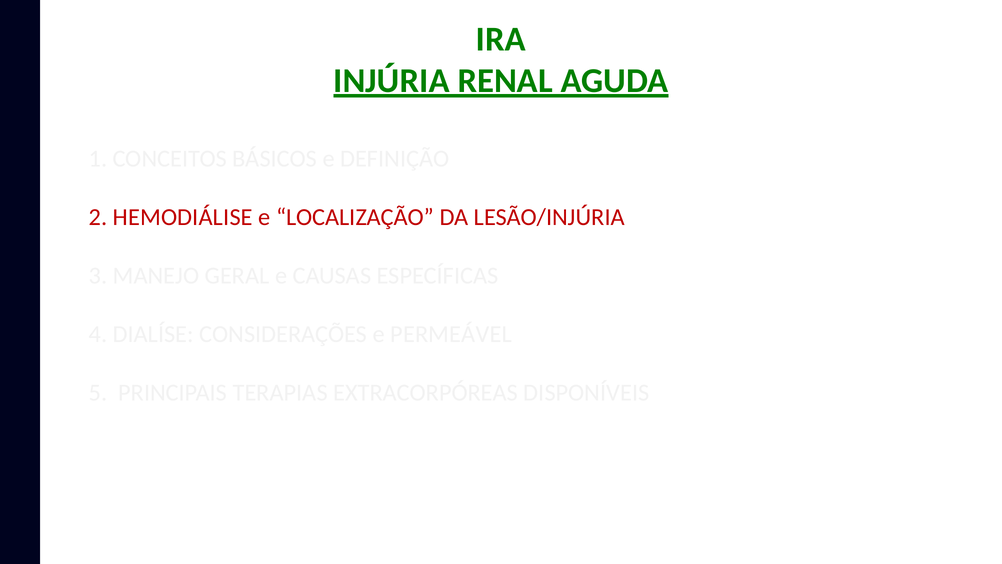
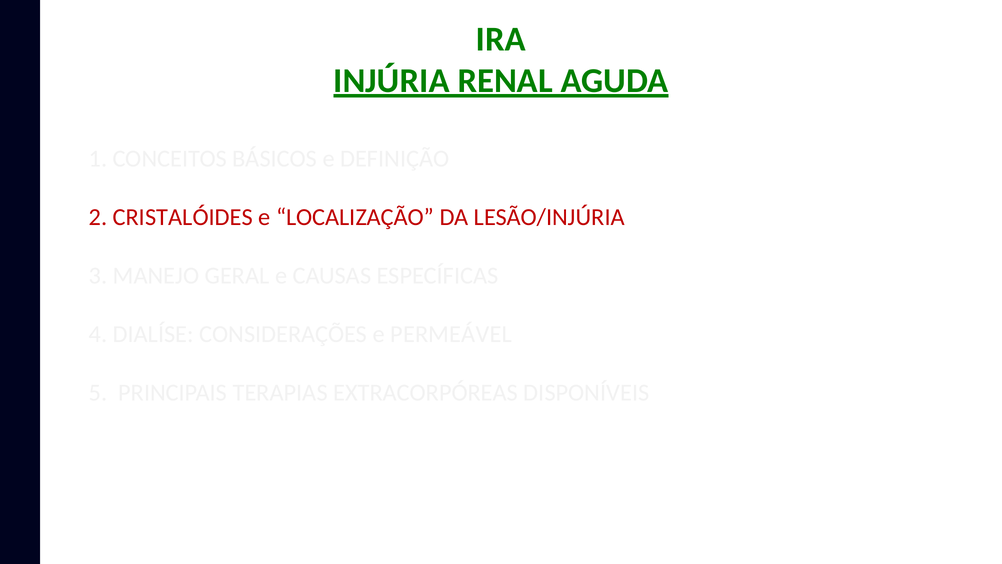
HEMODIÁLISE: HEMODIÁLISE -> CRISTALÓIDES
